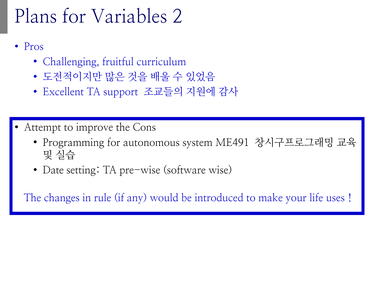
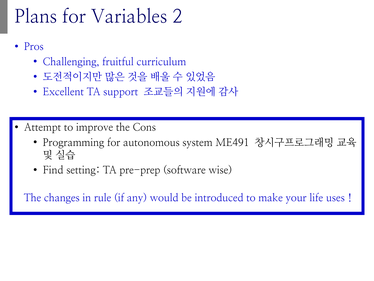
Date: Date -> Find
pre-wise: pre-wise -> pre-prep
